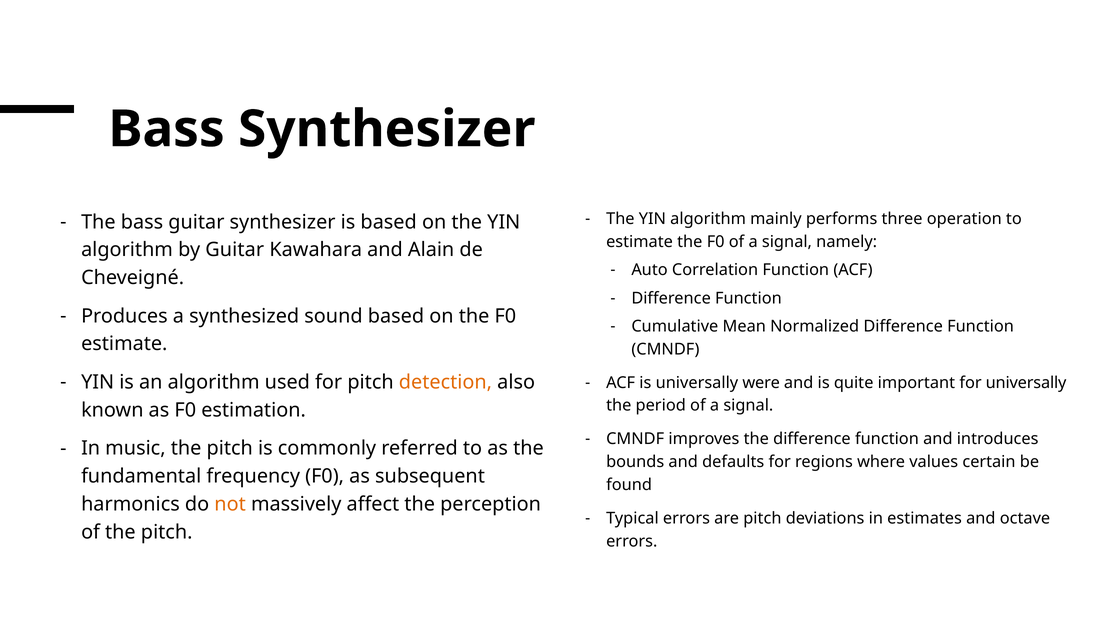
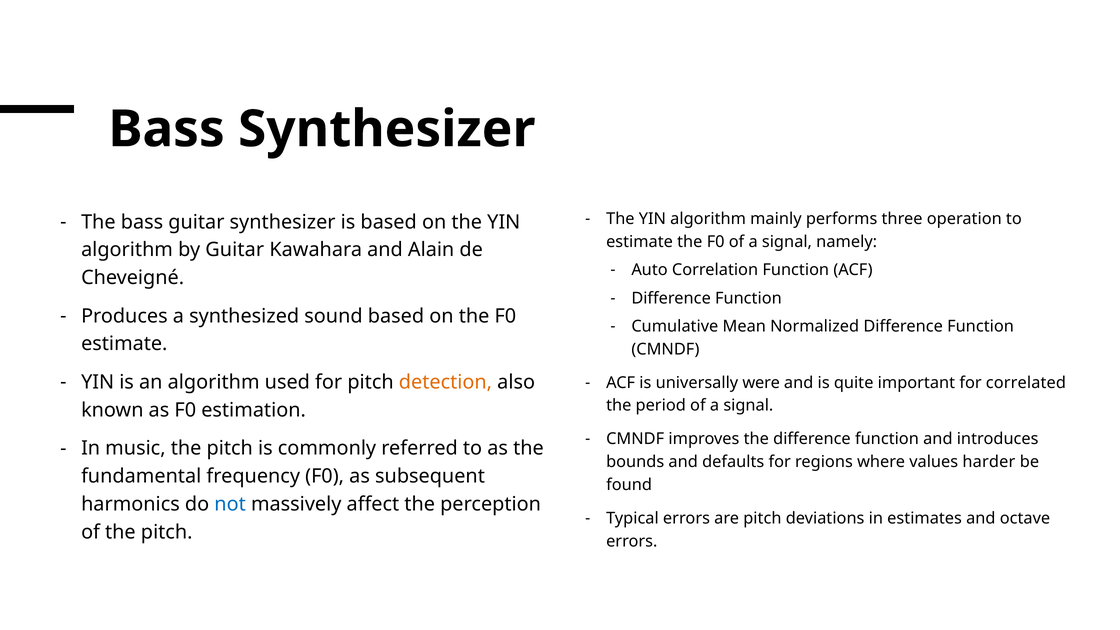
for universally: universally -> correlated
certain: certain -> harder
not colour: orange -> blue
